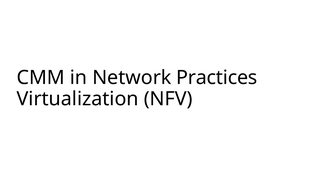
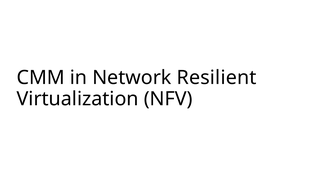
Practices: Practices -> Resilient
